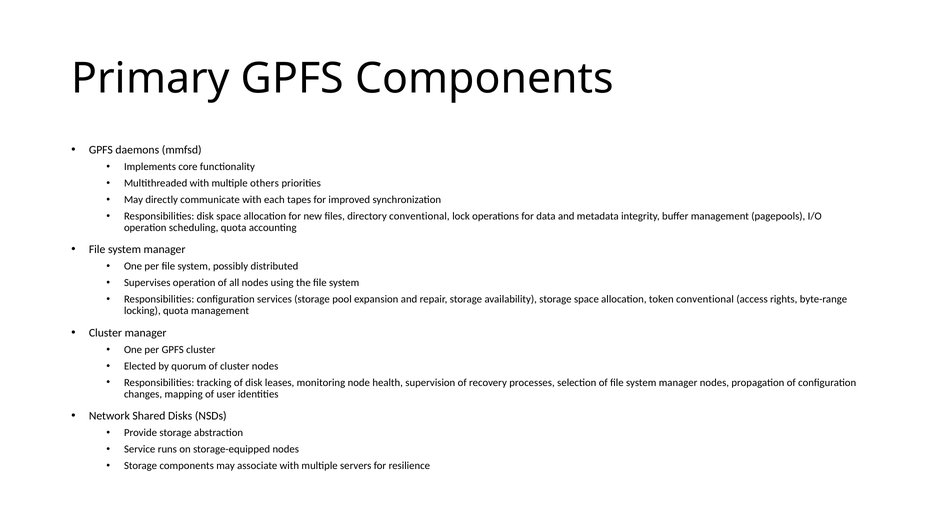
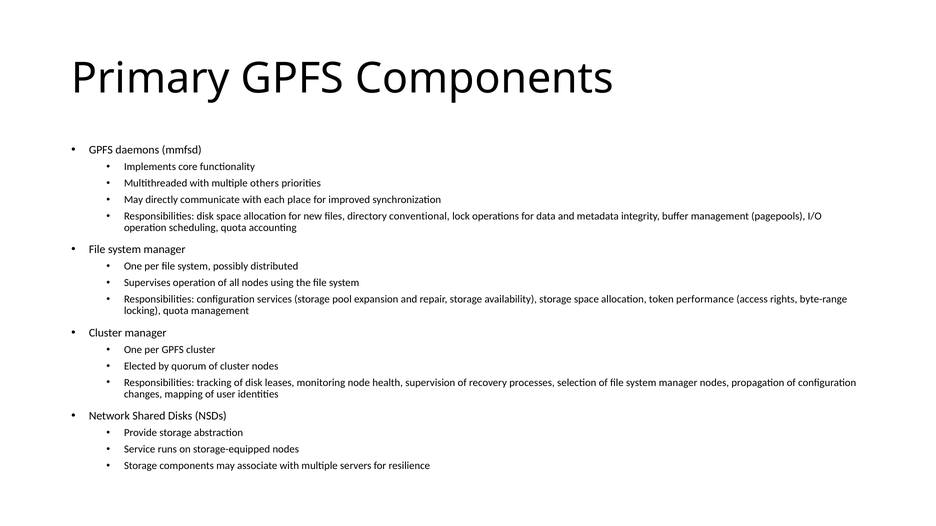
tapes: tapes -> place
token conventional: conventional -> performance
